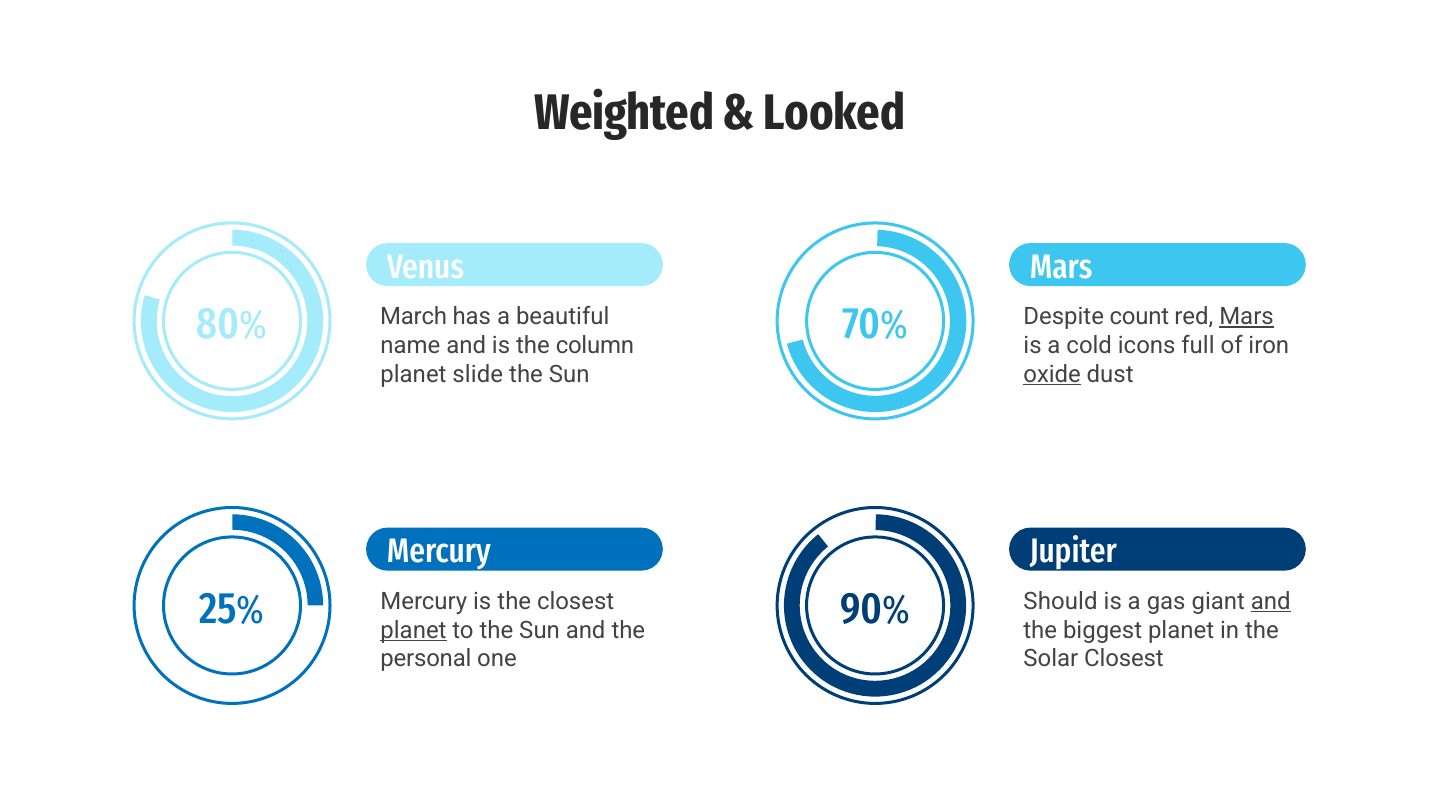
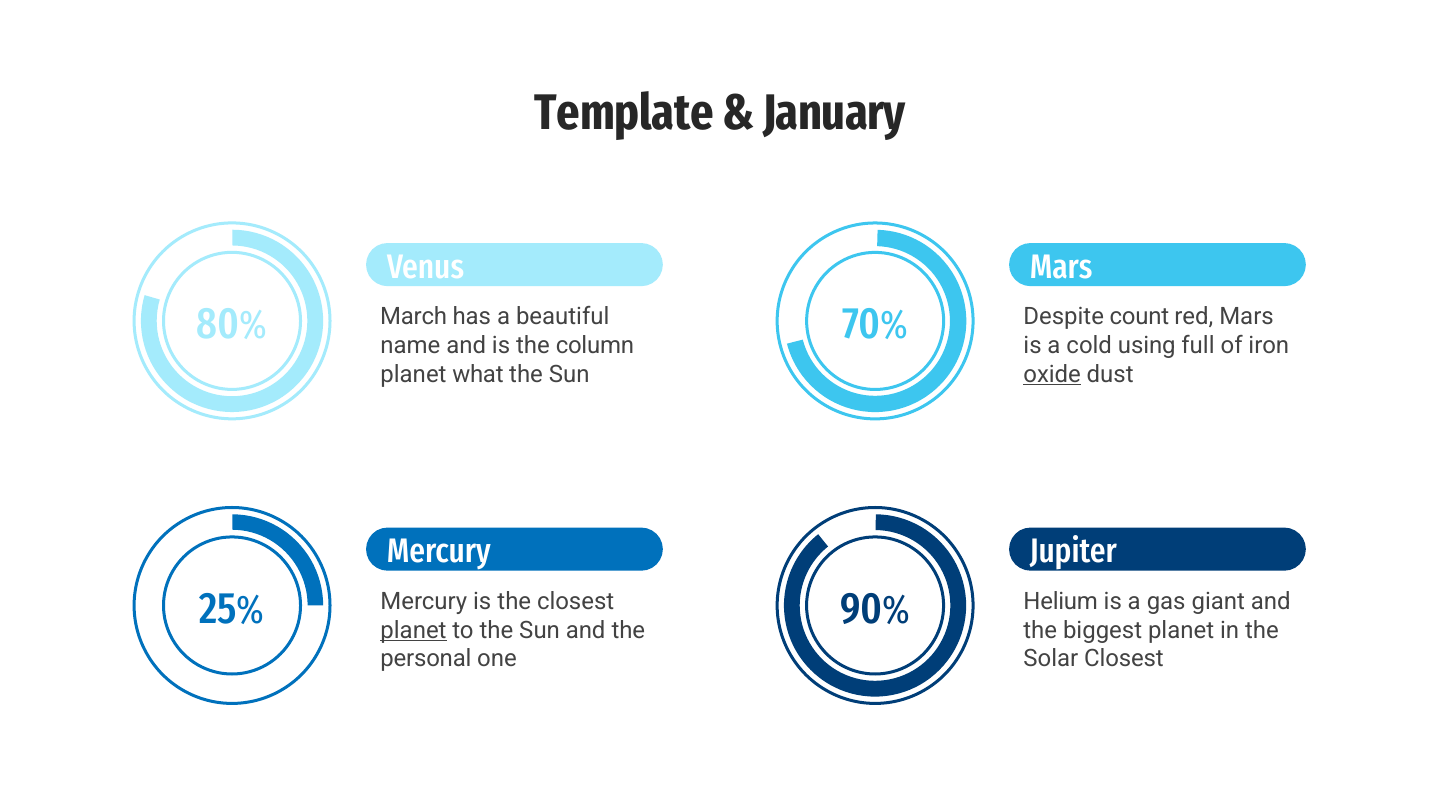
Weighted: Weighted -> Template
Looked: Looked -> January
Mars at (1247, 317) underline: present -> none
icons: icons -> using
slide: slide -> what
Should: Should -> Helium
and at (1271, 601) underline: present -> none
